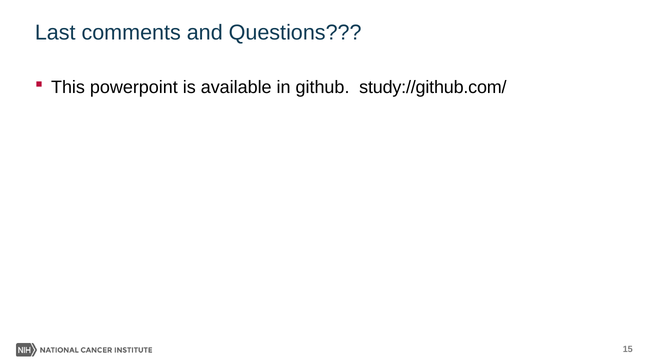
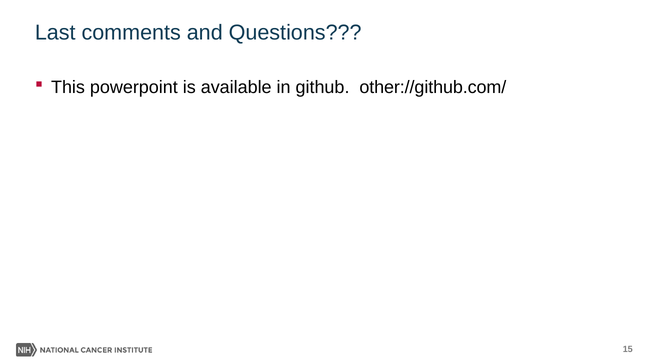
study://github.com/: study://github.com/ -> other://github.com/
